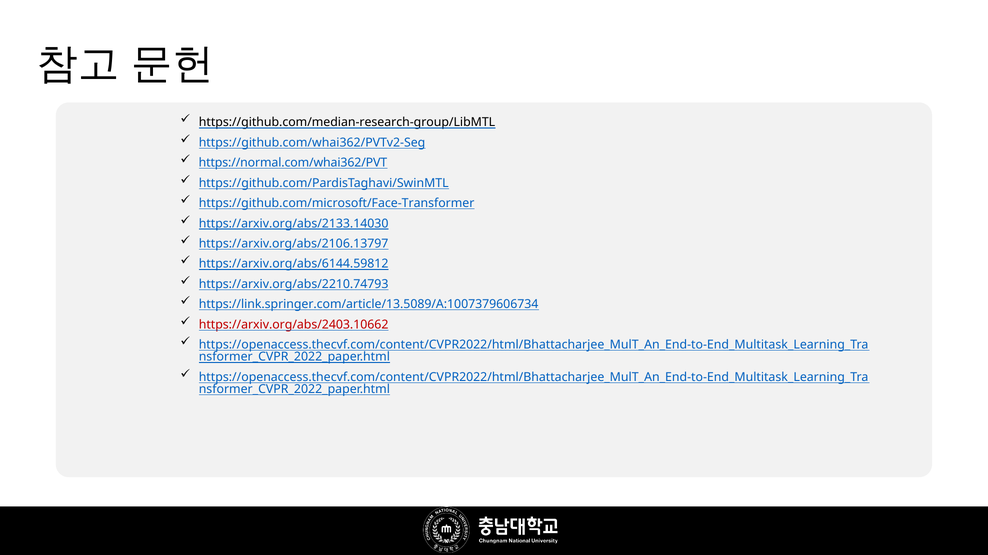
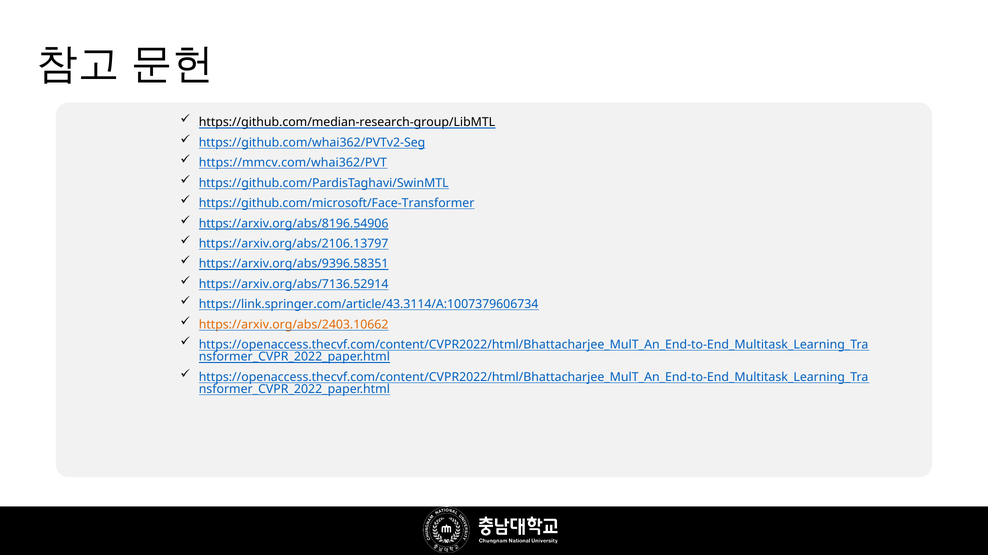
https://normal.com/whai362/PVT: https://normal.com/whai362/PVT -> https://mmcv.com/whai362/PVT
https://arxiv.org/abs/2133.14030: https://arxiv.org/abs/2133.14030 -> https://arxiv.org/abs/8196.54906
https://arxiv.org/abs/6144.59812: https://arxiv.org/abs/6144.59812 -> https://arxiv.org/abs/9396.58351
https://arxiv.org/abs/2210.74793: https://arxiv.org/abs/2210.74793 -> https://arxiv.org/abs/7136.52914
https://link.springer.com/article/13.5089/A:1007379606734: https://link.springer.com/article/13.5089/A:1007379606734 -> https://link.springer.com/article/43.3114/A:1007379606734
https://arxiv.org/abs/2403.10662 colour: red -> orange
